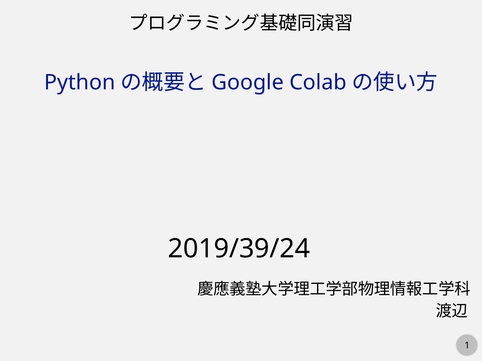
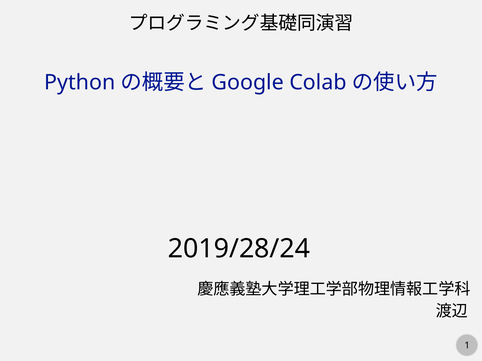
2019/39/24: 2019/39/24 -> 2019/28/24
